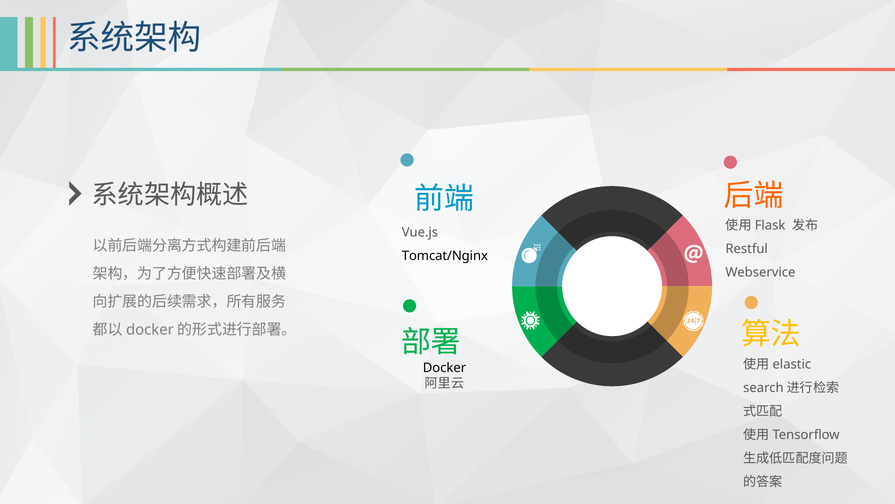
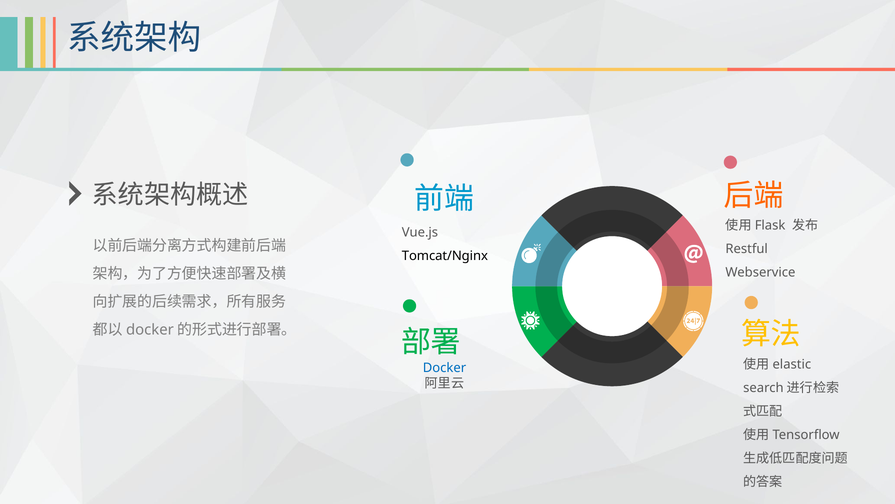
Docker colour: black -> blue
